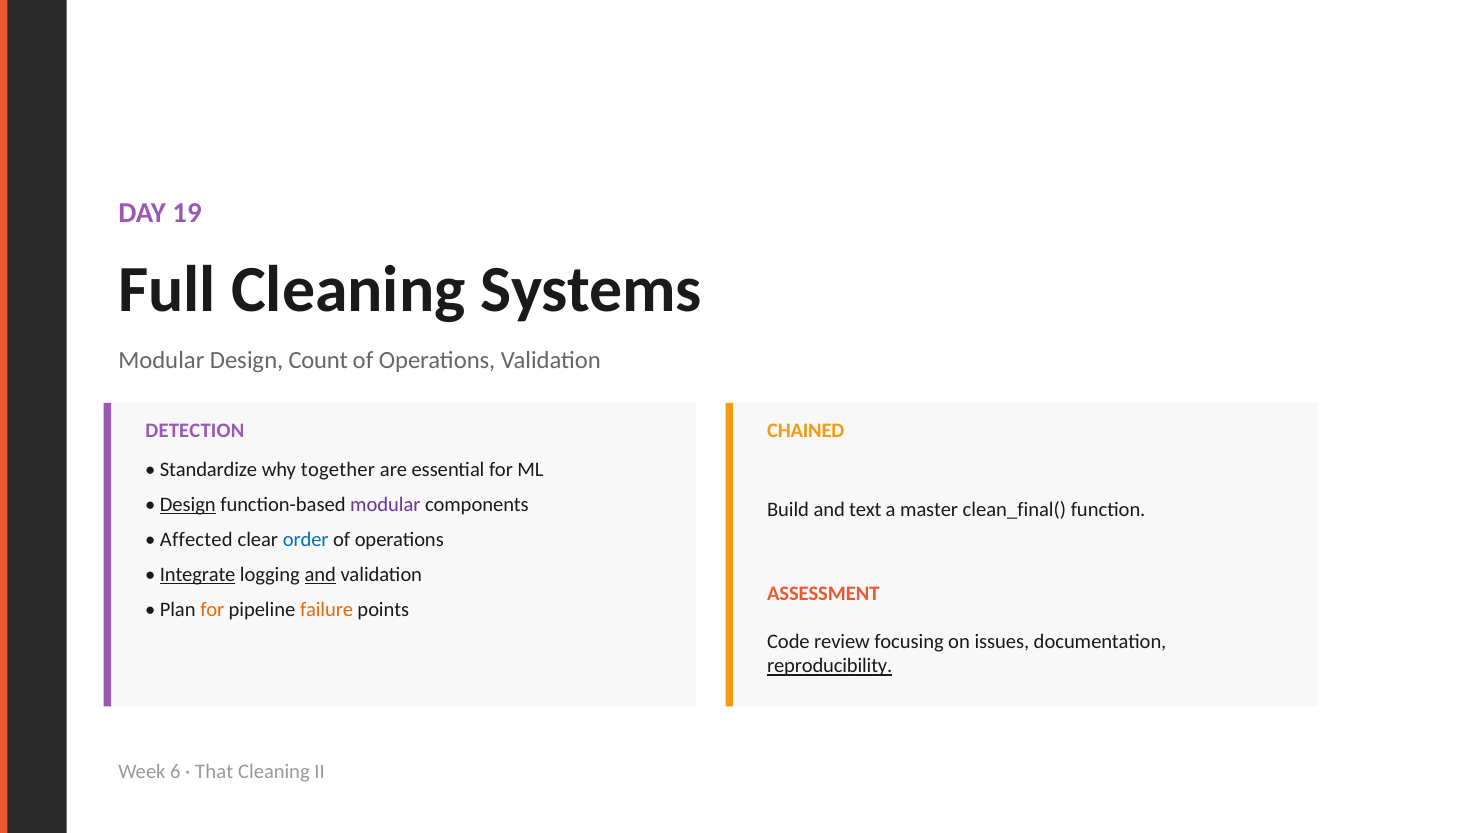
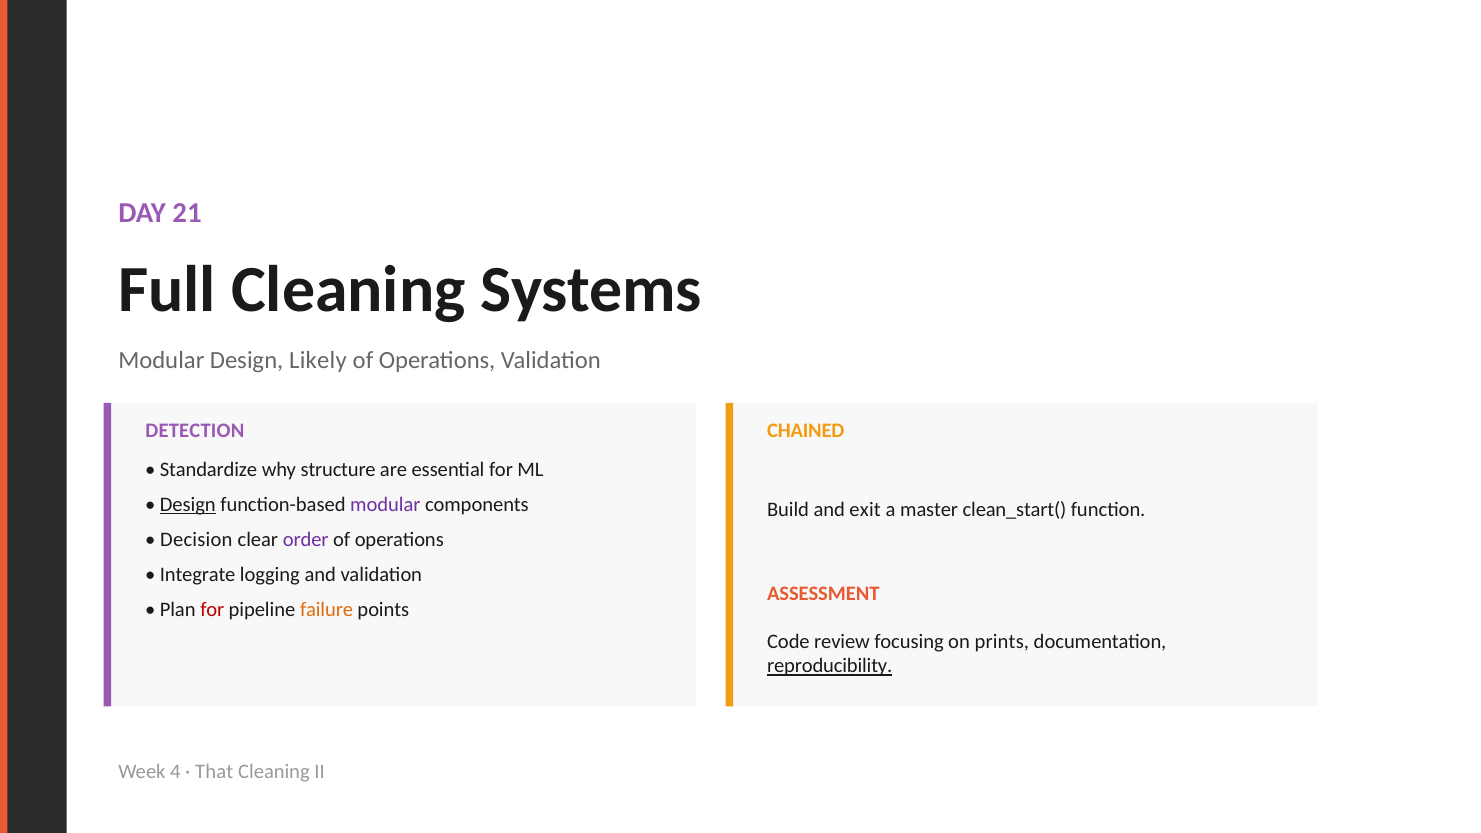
19: 19 -> 21
Count: Count -> Likely
together: together -> structure
text: text -> exit
clean_final(: clean_final( -> clean_start(
Affected: Affected -> Decision
order colour: blue -> purple
Integrate underline: present -> none
and at (320, 575) underline: present -> none
for at (212, 610) colour: orange -> red
issues: issues -> prints
6: 6 -> 4
